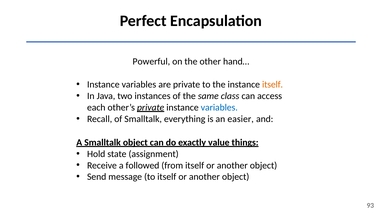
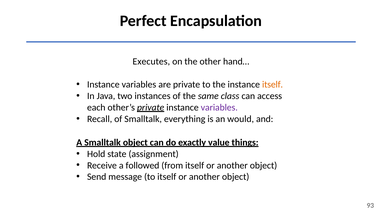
Powerful: Powerful -> Executes
variables at (219, 107) colour: blue -> purple
easier: easier -> would
